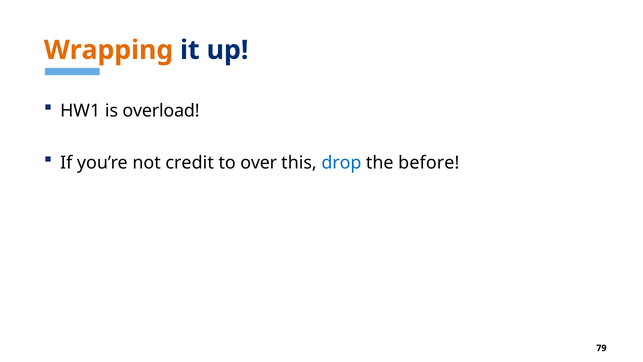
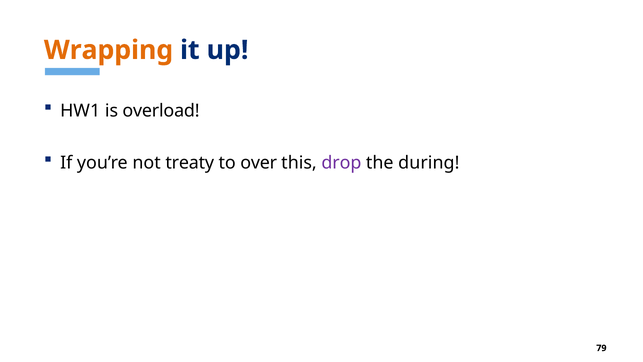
credit: credit -> treaty
drop colour: blue -> purple
before: before -> during
